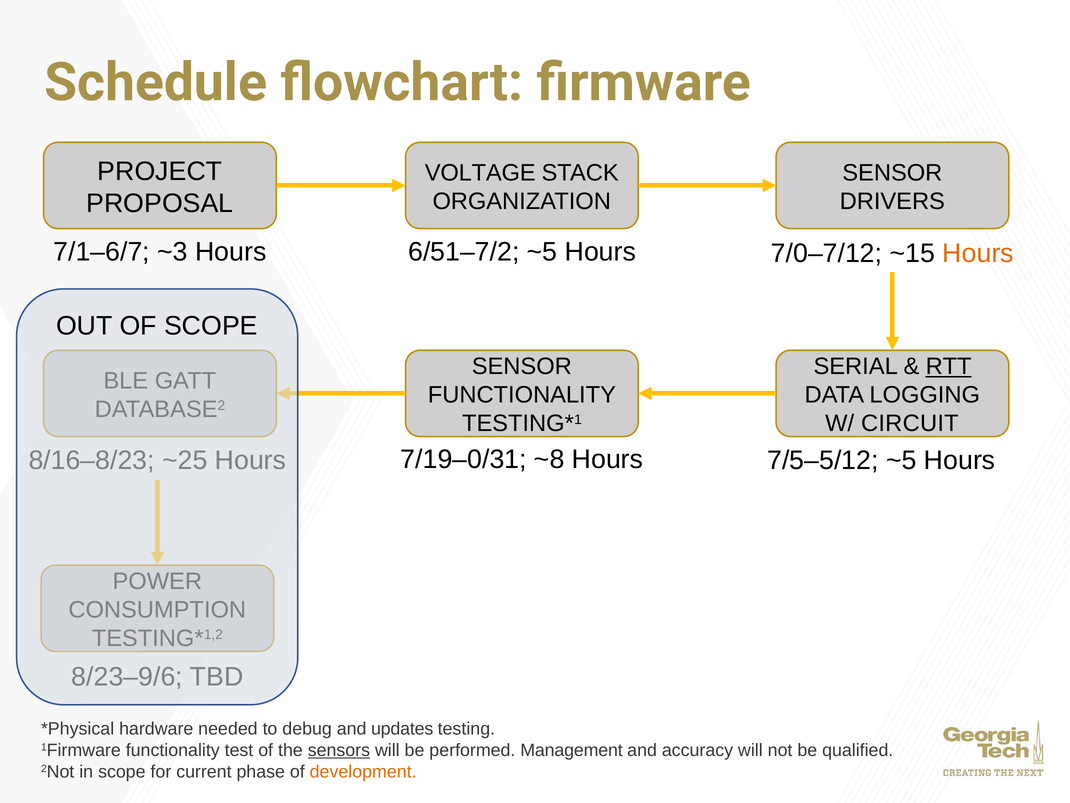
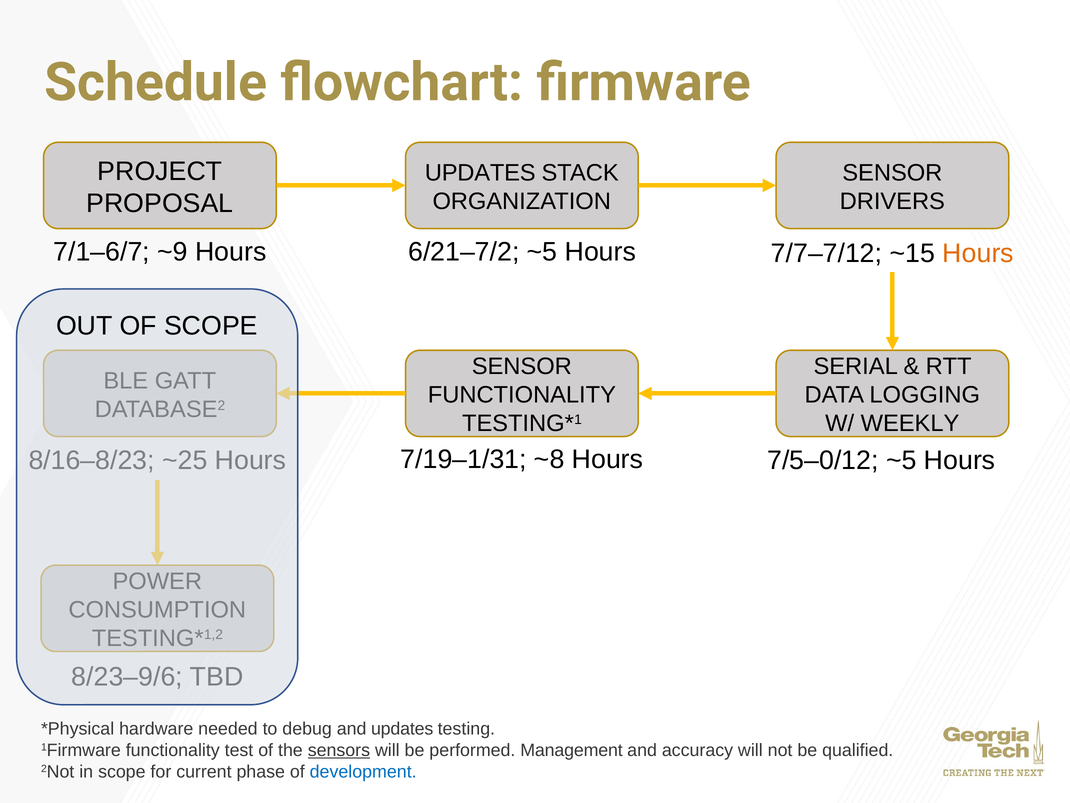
VOLTAGE at (480, 173): VOLTAGE -> UPDATES
~3: ~3 -> ~9
6/51–7/2: 6/51–7/2 -> 6/21–7/2
7/0–7/12: 7/0–7/12 -> 7/7–7/12
RTT underline: present -> none
CIRCUIT: CIRCUIT -> WEEKLY
7/19–0/31: 7/19–0/31 -> 7/19–1/31
7/5–5/12: 7/5–5/12 -> 7/5–0/12
development colour: orange -> blue
